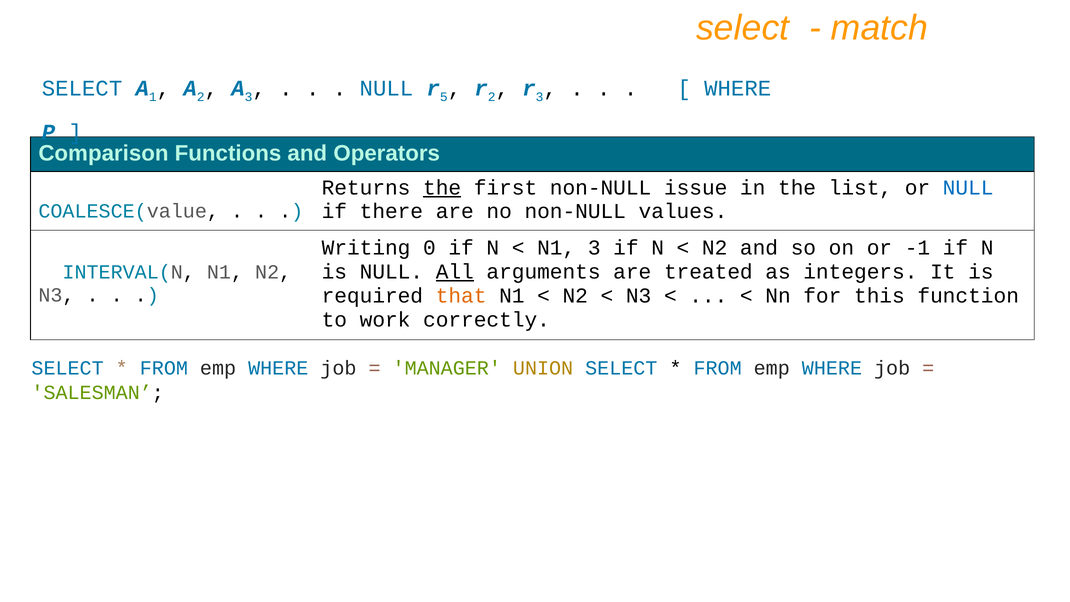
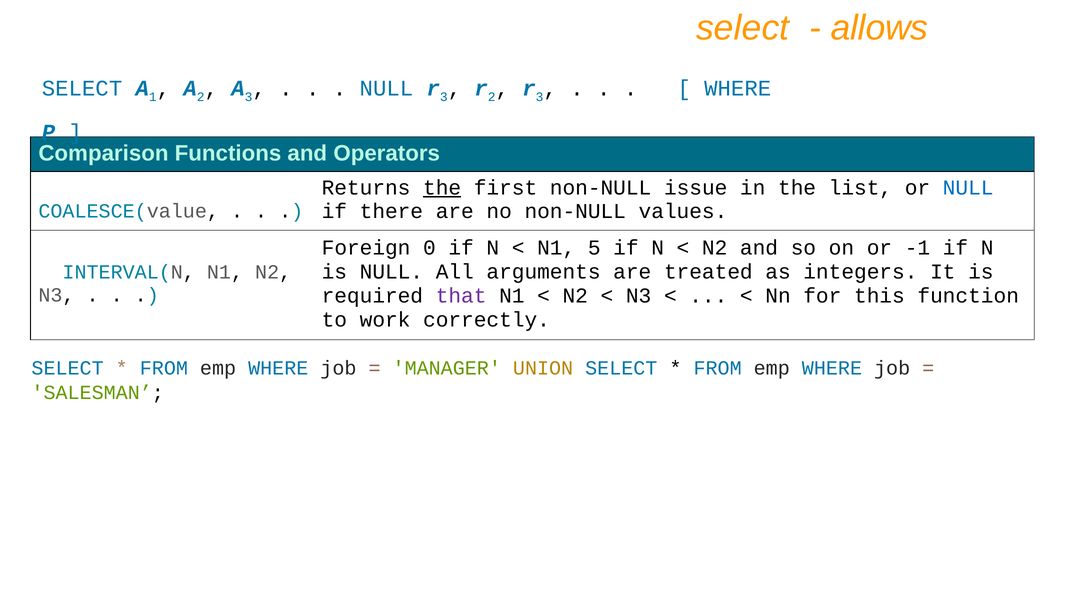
match: match -> allows
5 at (444, 97): 5 -> 3
Writing: Writing -> Foreign
N1 3: 3 -> 5
All underline: present -> none
that colour: orange -> purple
